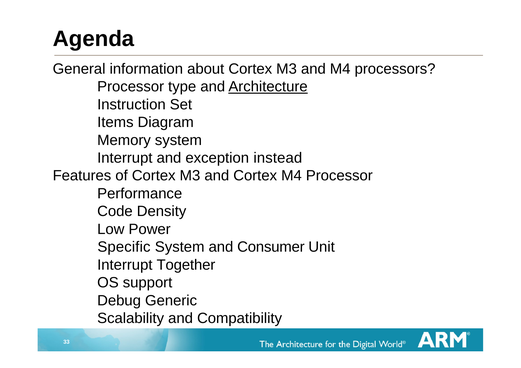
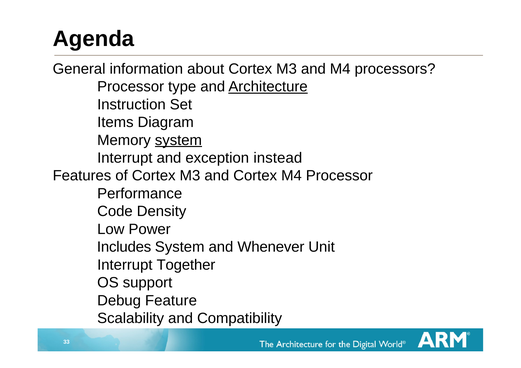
system at (178, 140) underline: none -> present
Specific: Specific -> Includes
Consumer: Consumer -> Whenever
Generic: Generic -> Feature
